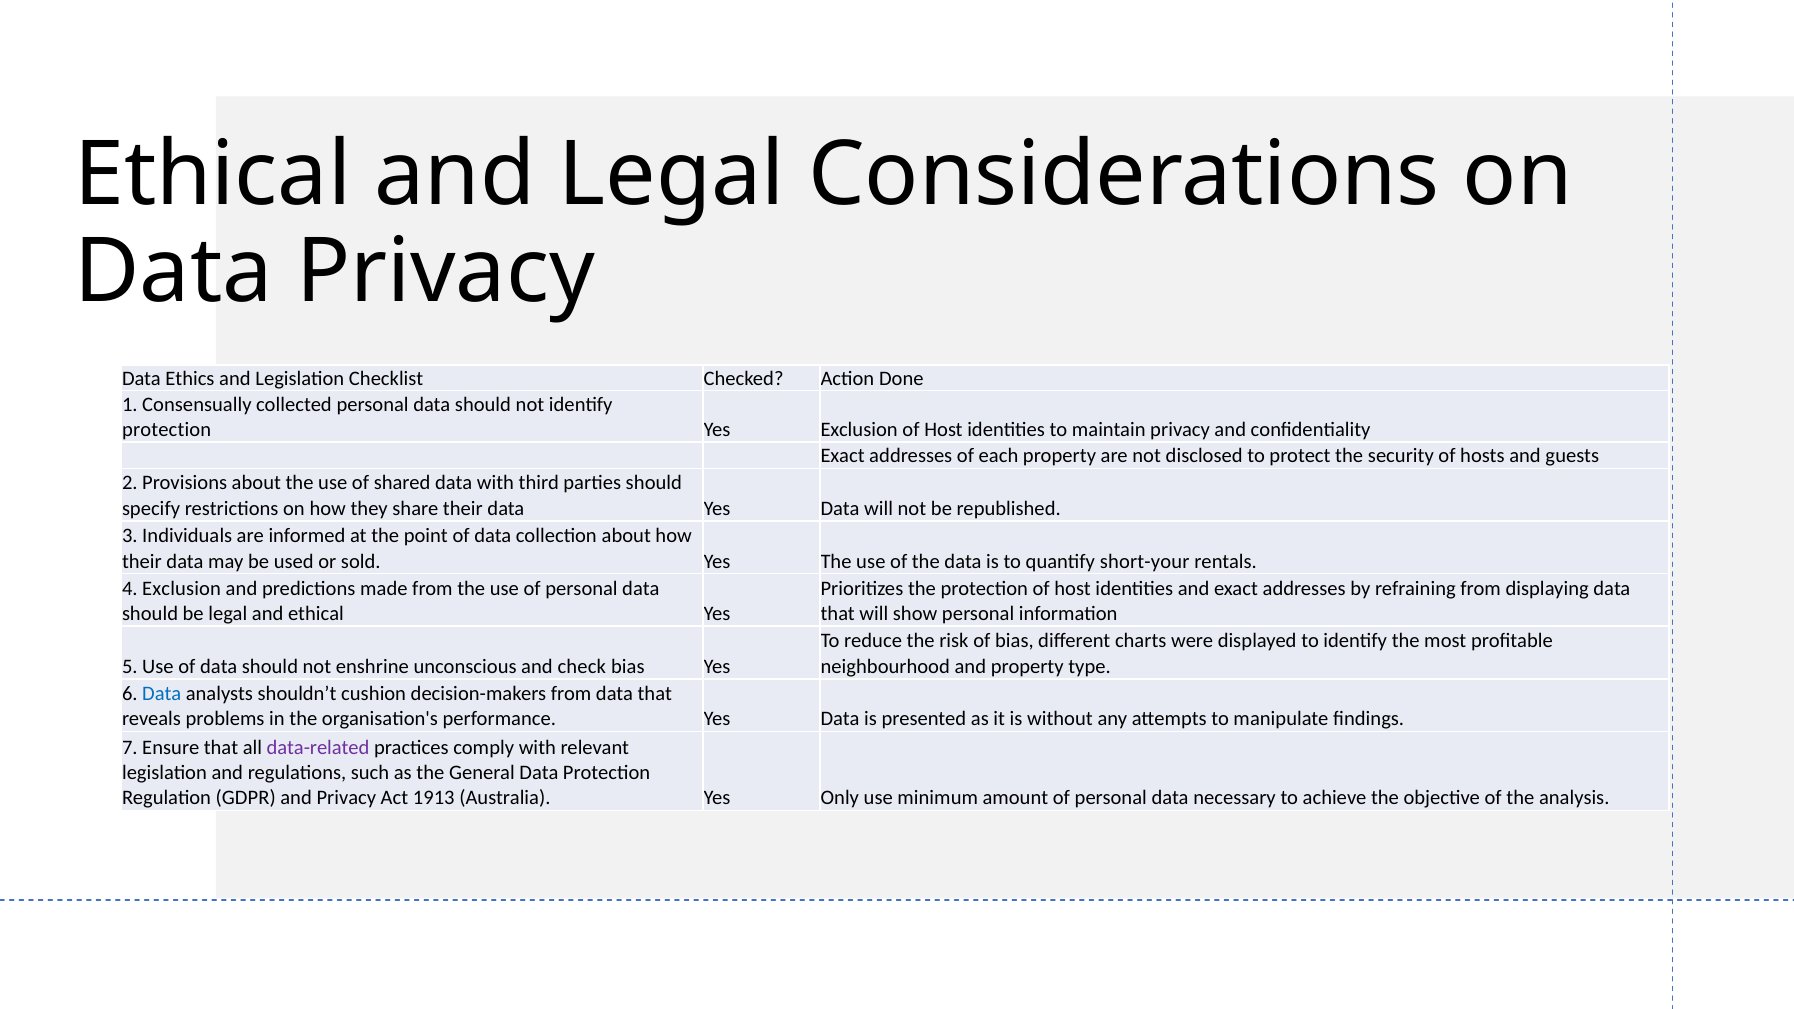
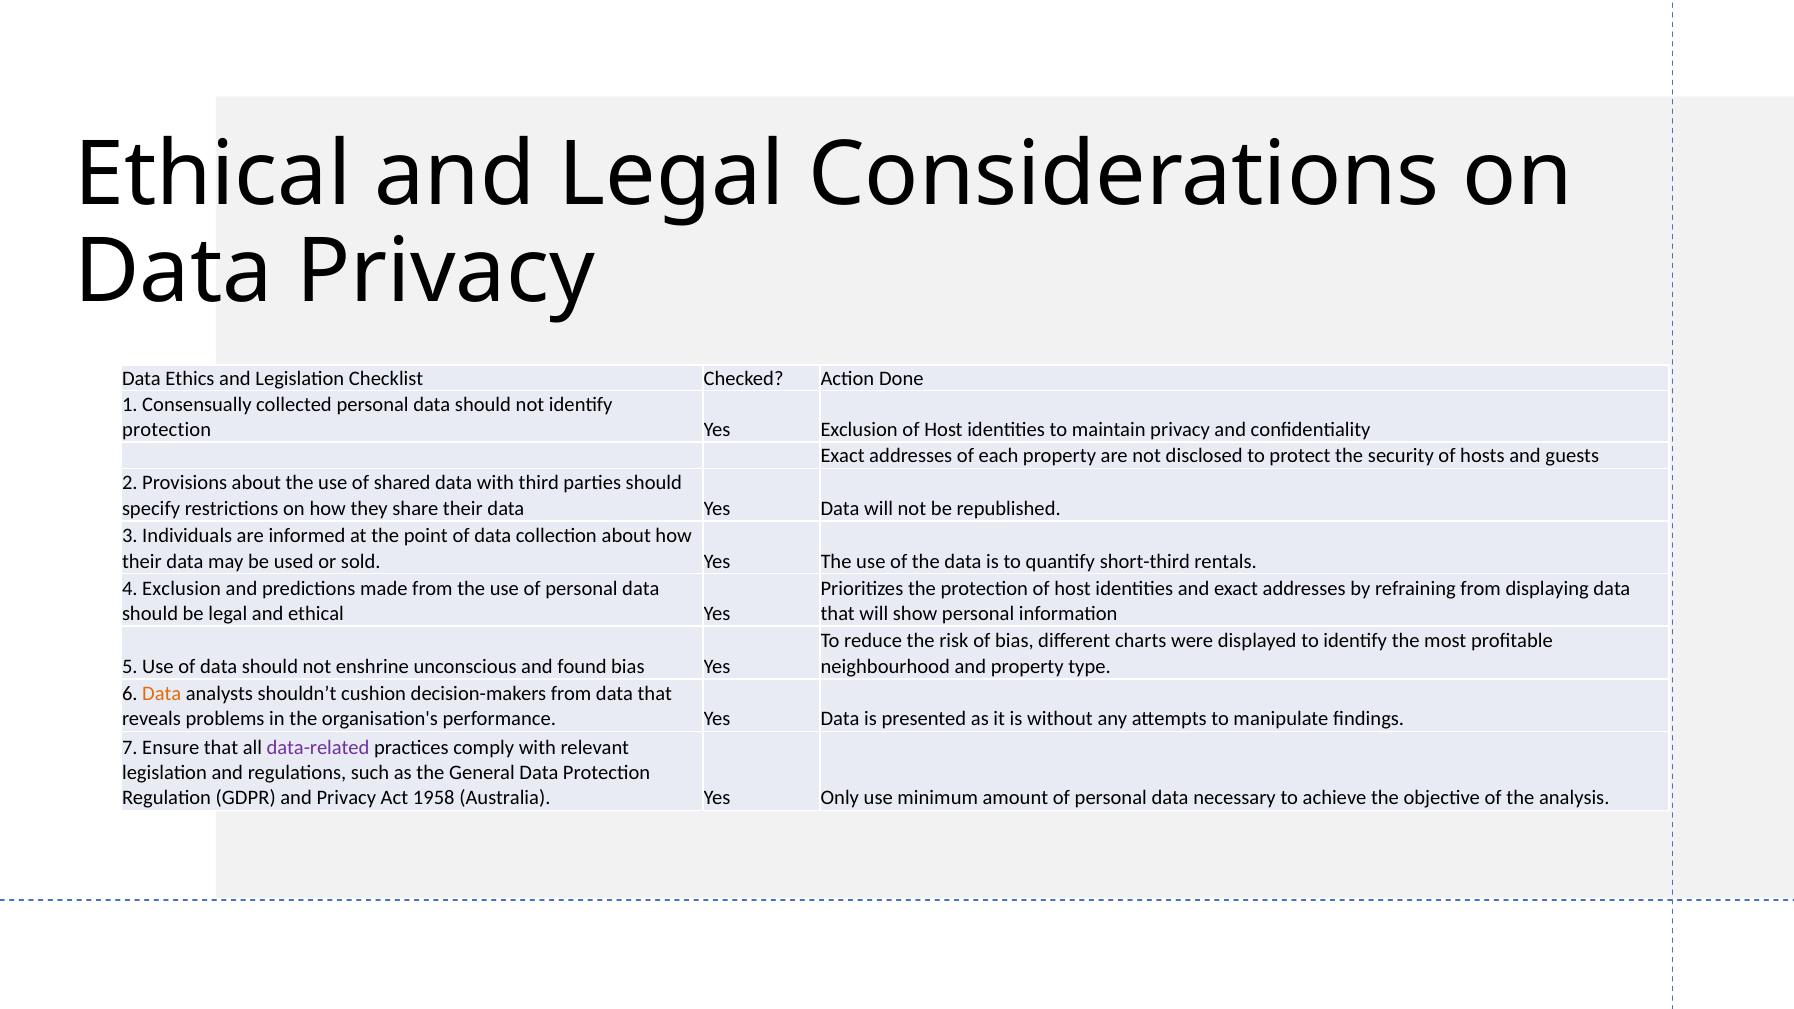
short-your: short-your -> short-third
check: check -> found
Data at (162, 694) colour: blue -> orange
1913: 1913 -> 1958
